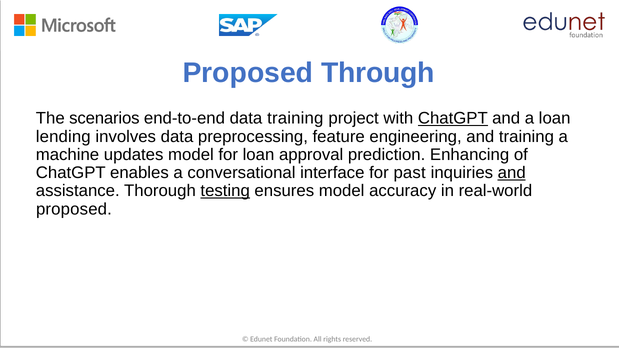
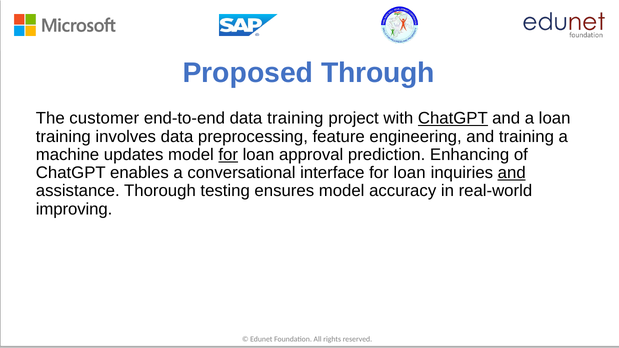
scenarios: scenarios -> customer
lending at (63, 137): lending -> training
for at (228, 155) underline: none -> present
interface for past: past -> loan
testing underline: present -> none
proposed at (74, 209): proposed -> improving
